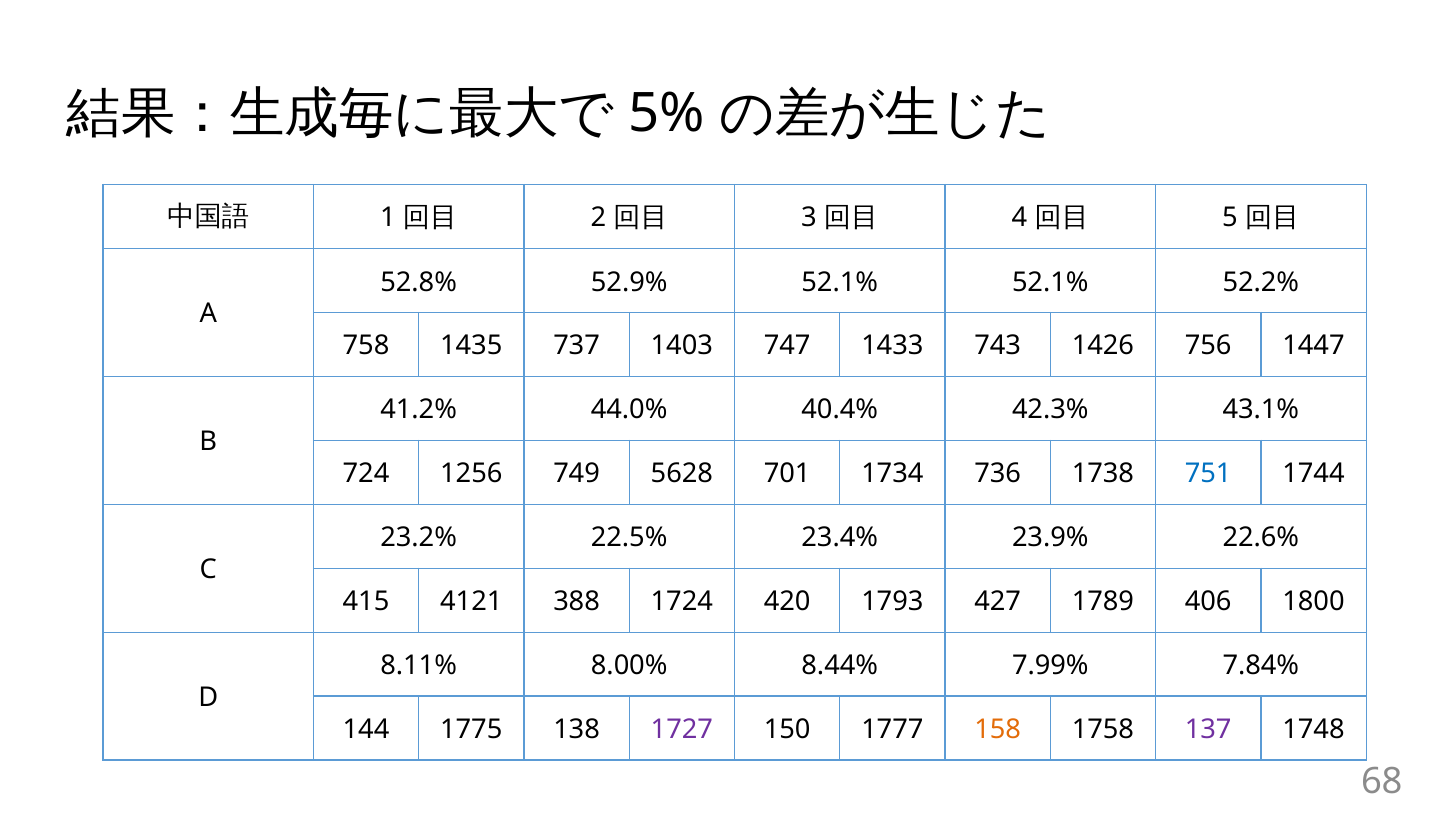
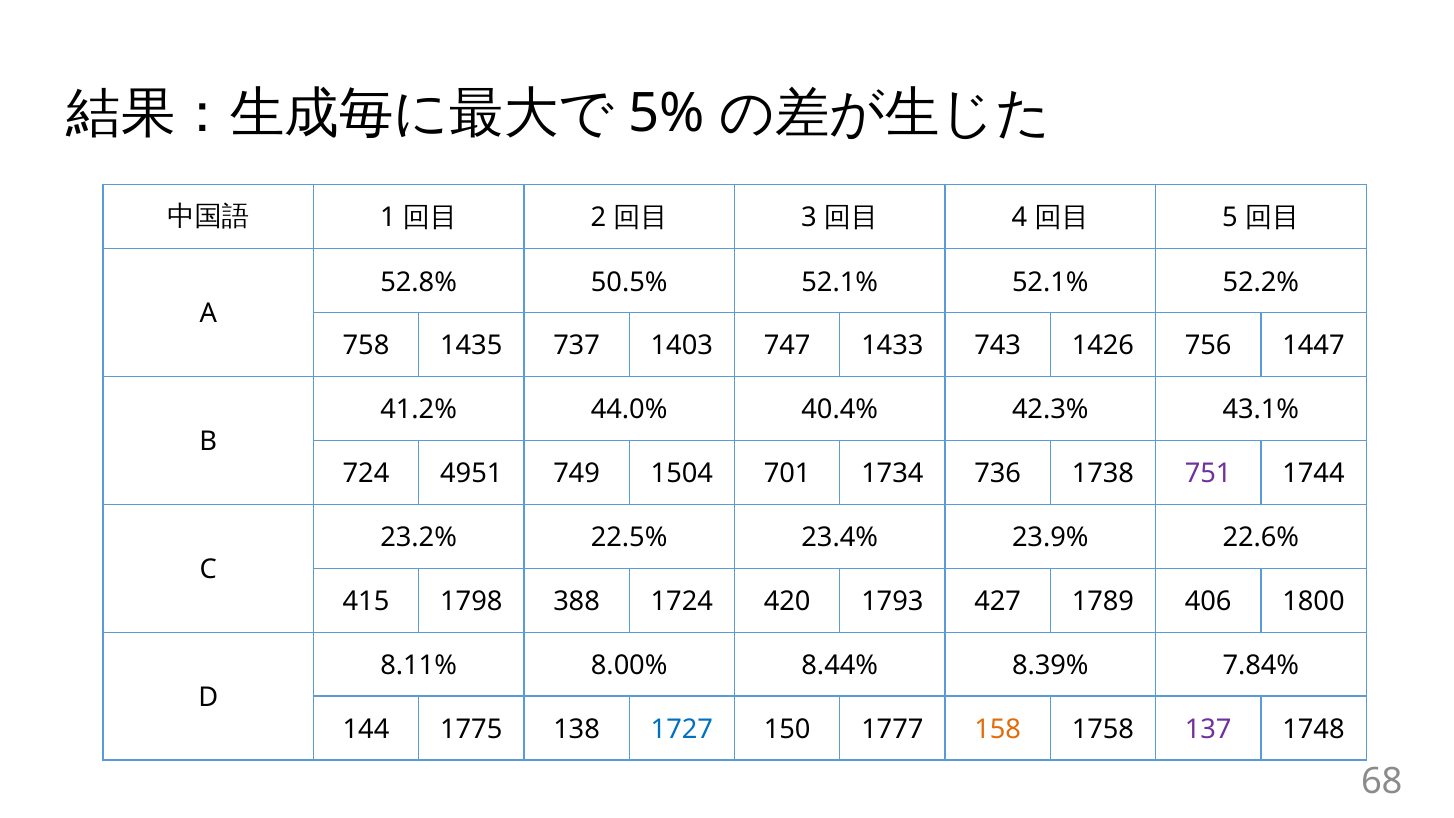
52.9%: 52.9% -> 50.5%
1256: 1256 -> 4951
5628: 5628 -> 1504
751 colour: blue -> purple
4121: 4121 -> 1798
7.99%: 7.99% -> 8.39%
1727 colour: purple -> blue
